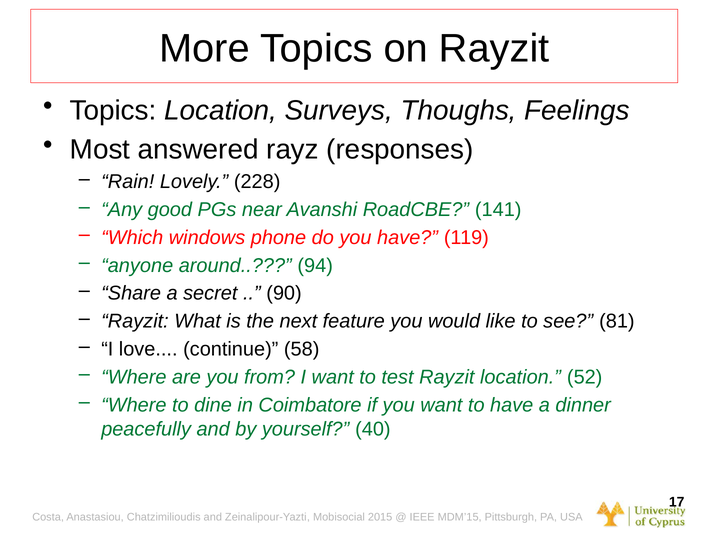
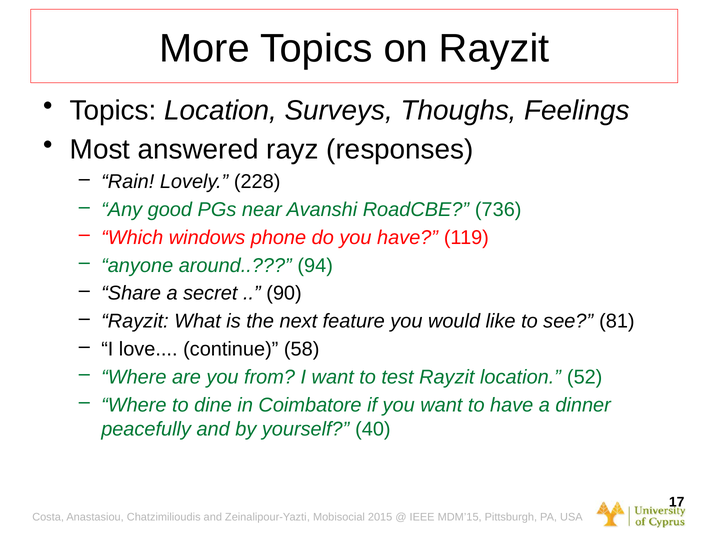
141: 141 -> 736
